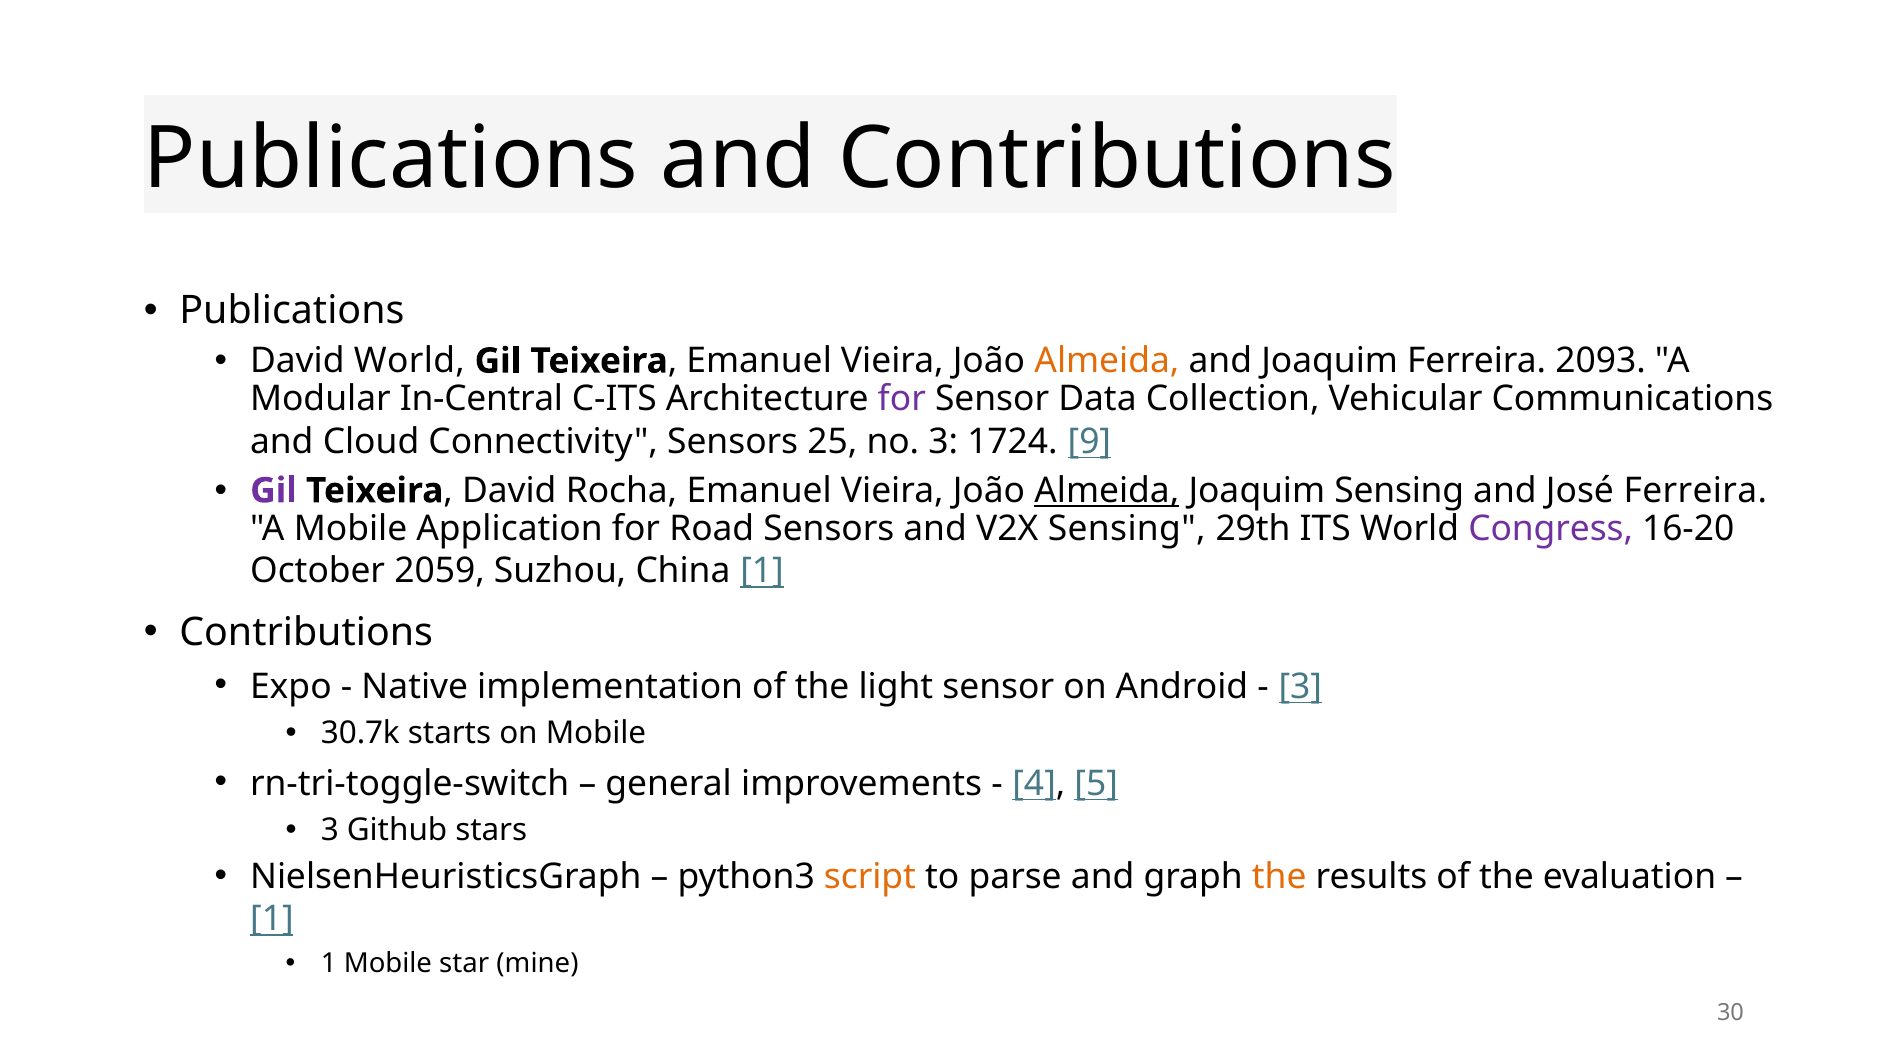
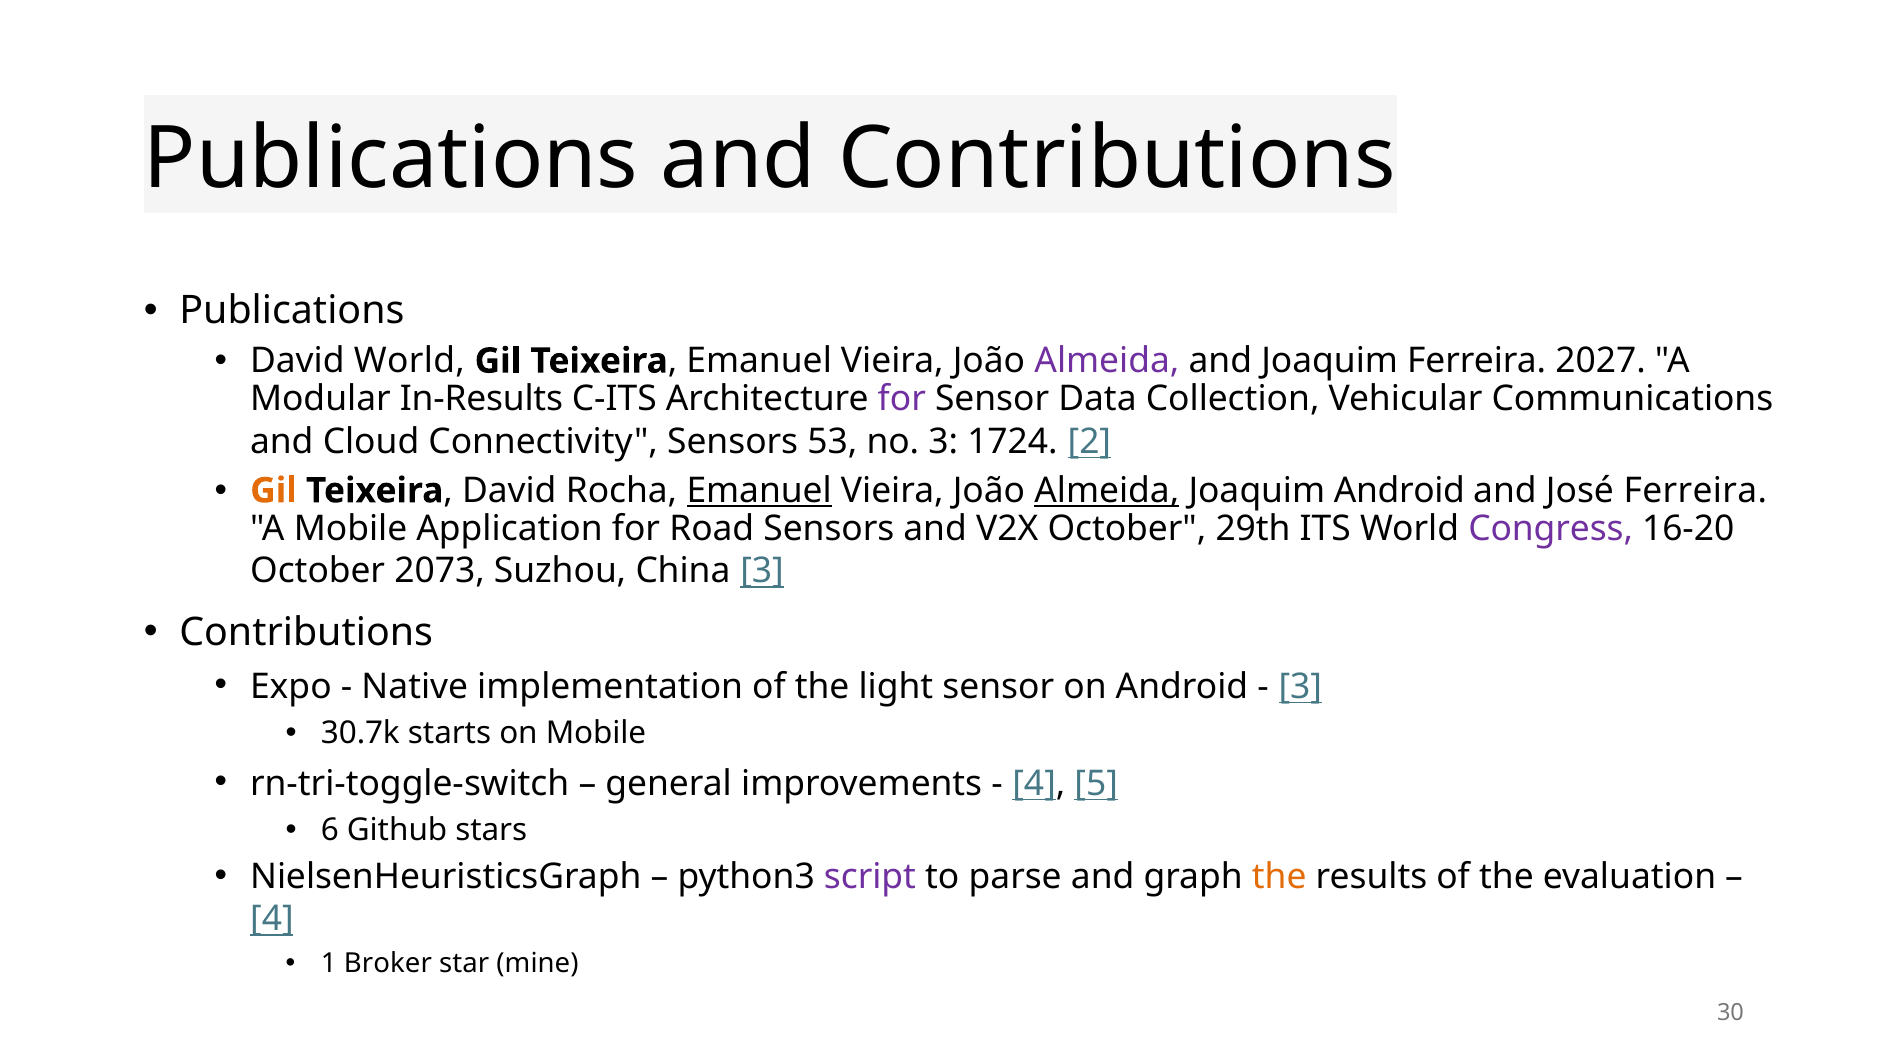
Almeida at (1107, 361) colour: orange -> purple
2093: 2093 -> 2027
In-Central: In-Central -> In-Results
25: 25 -> 53
9: 9 -> 2
Gil at (273, 491) colour: purple -> orange
Emanuel at (759, 491) underline: none -> present
Joaquim Sensing: Sensing -> Android
V2X Sensing: Sensing -> October
2059: 2059 -> 2073
China 1: 1 -> 3
3 at (330, 830): 3 -> 6
script colour: orange -> purple
1 at (272, 919): 1 -> 4
1 Mobile: Mobile -> Broker
